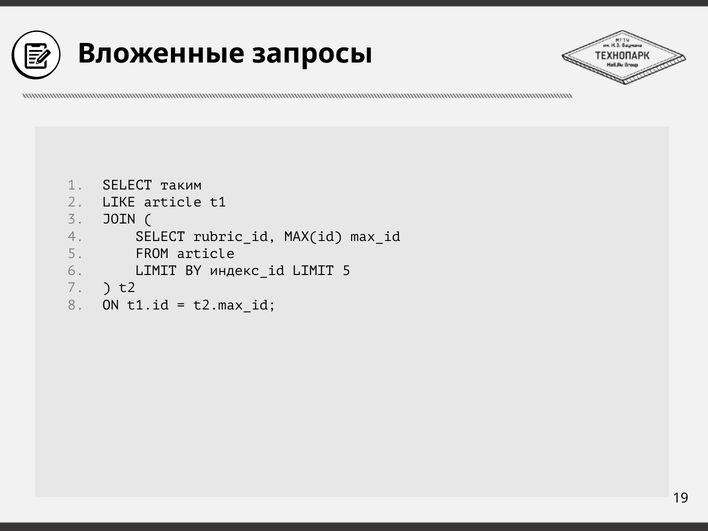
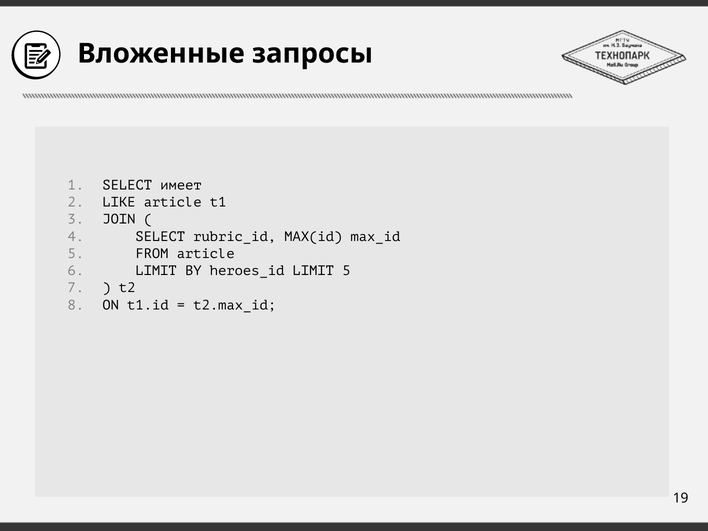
таким: таким -> имеет
индекс_id: индекс_id -> heroes_id
